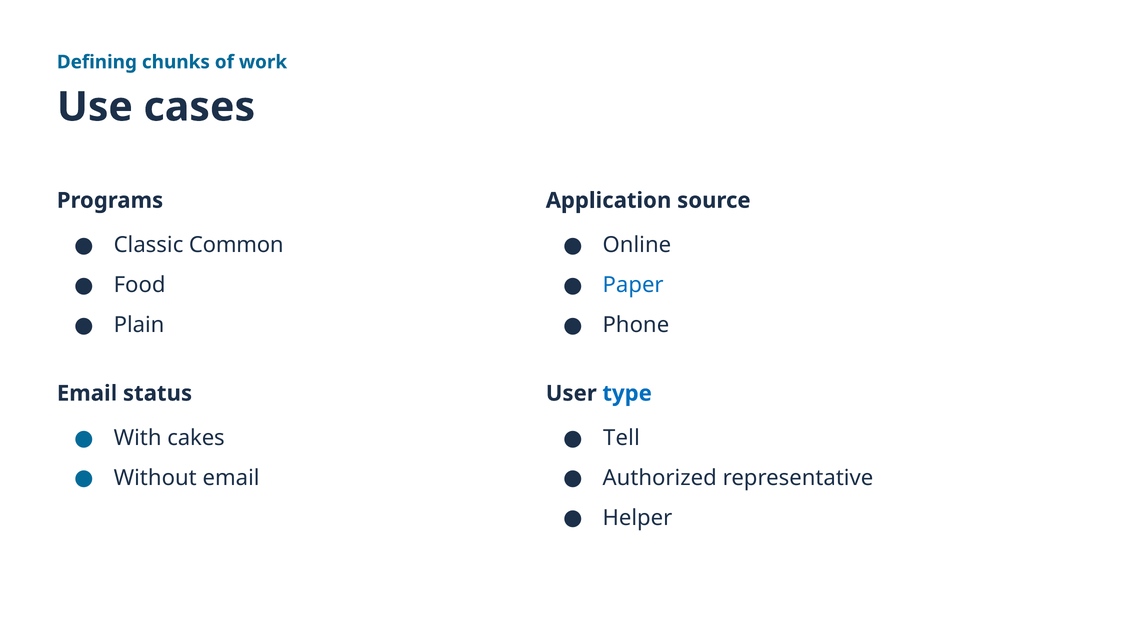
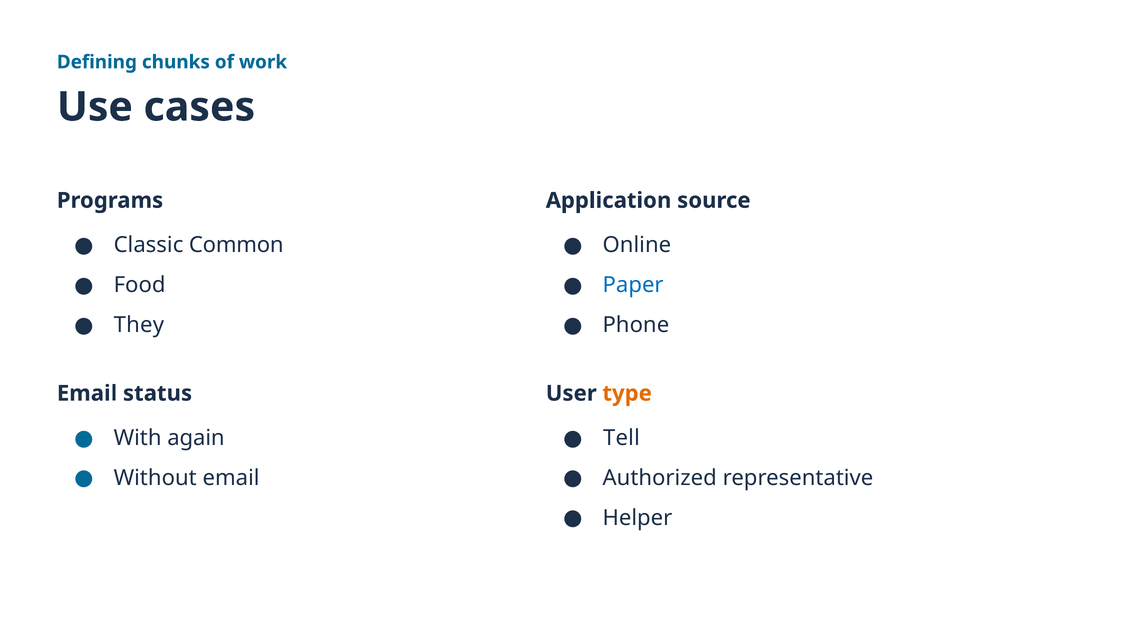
Plain: Plain -> They
type colour: blue -> orange
cakes: cakes -> again
